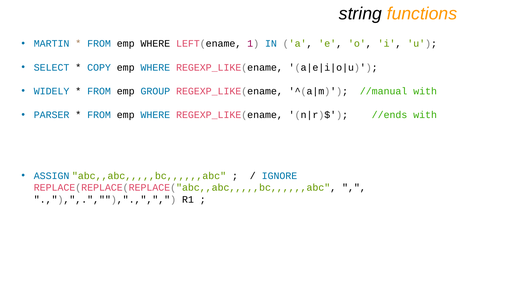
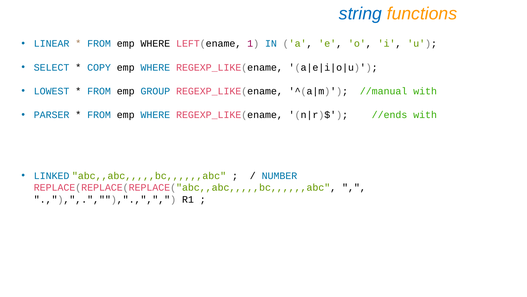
string colour: black -> blue
MARTIN: MARTIN -> LINEAR
WIDELY: WIDELY -> LOWEST
ASSIGN: ASSIGN -> LINKED
IGNORE: IGNORE -> NUMBER
